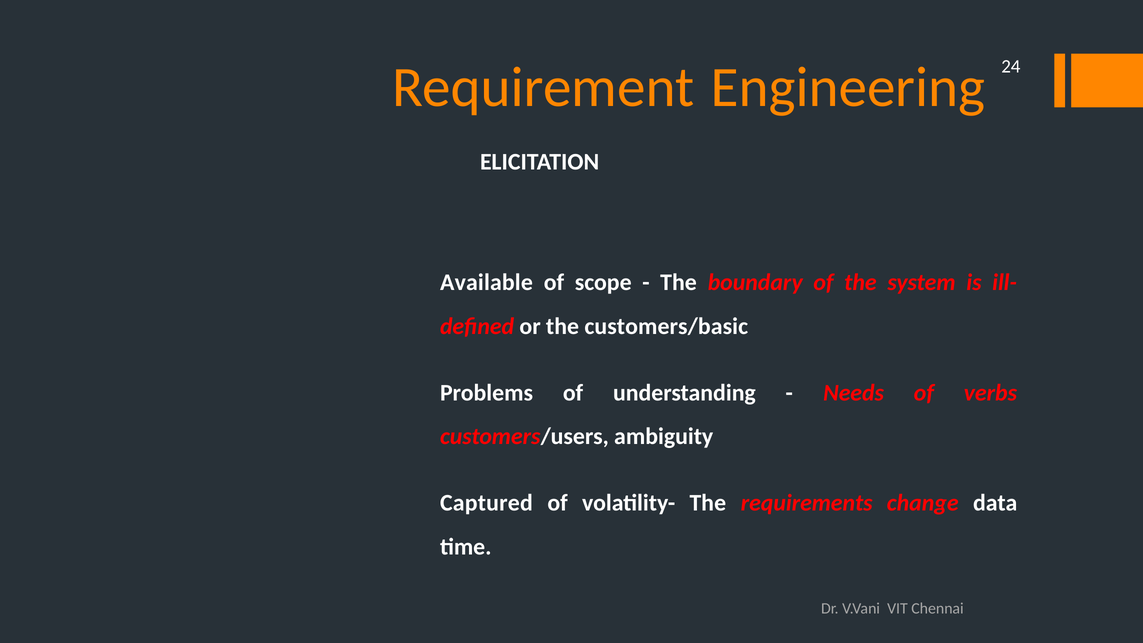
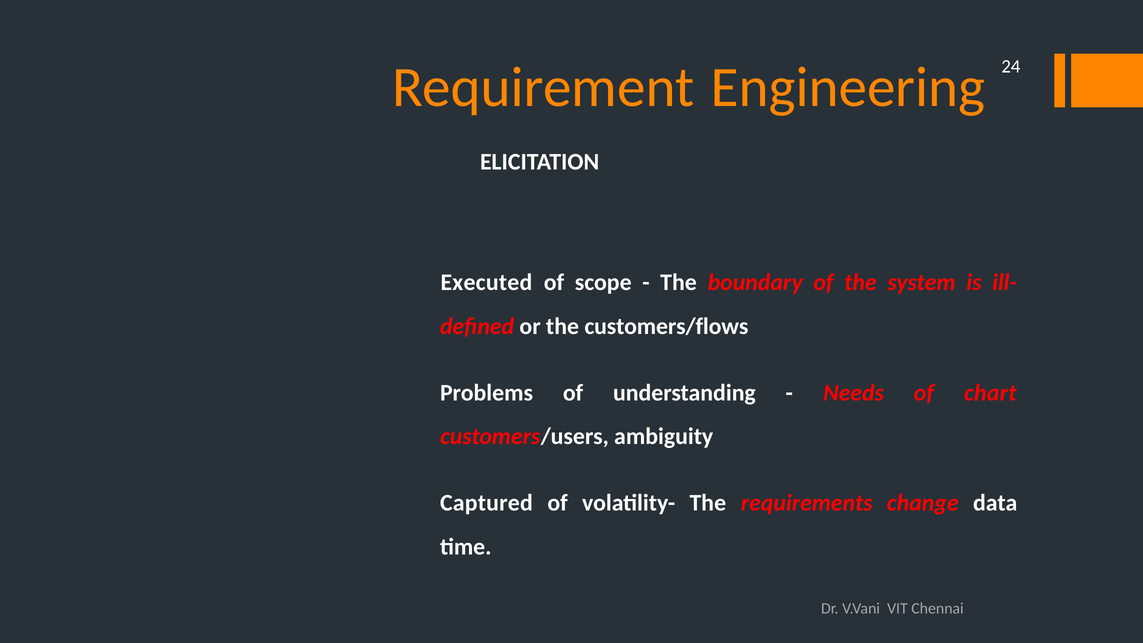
Available: Available -> Executed
customers/basic: customers/basic -> customers/flows
verbs: verbs -> chart
